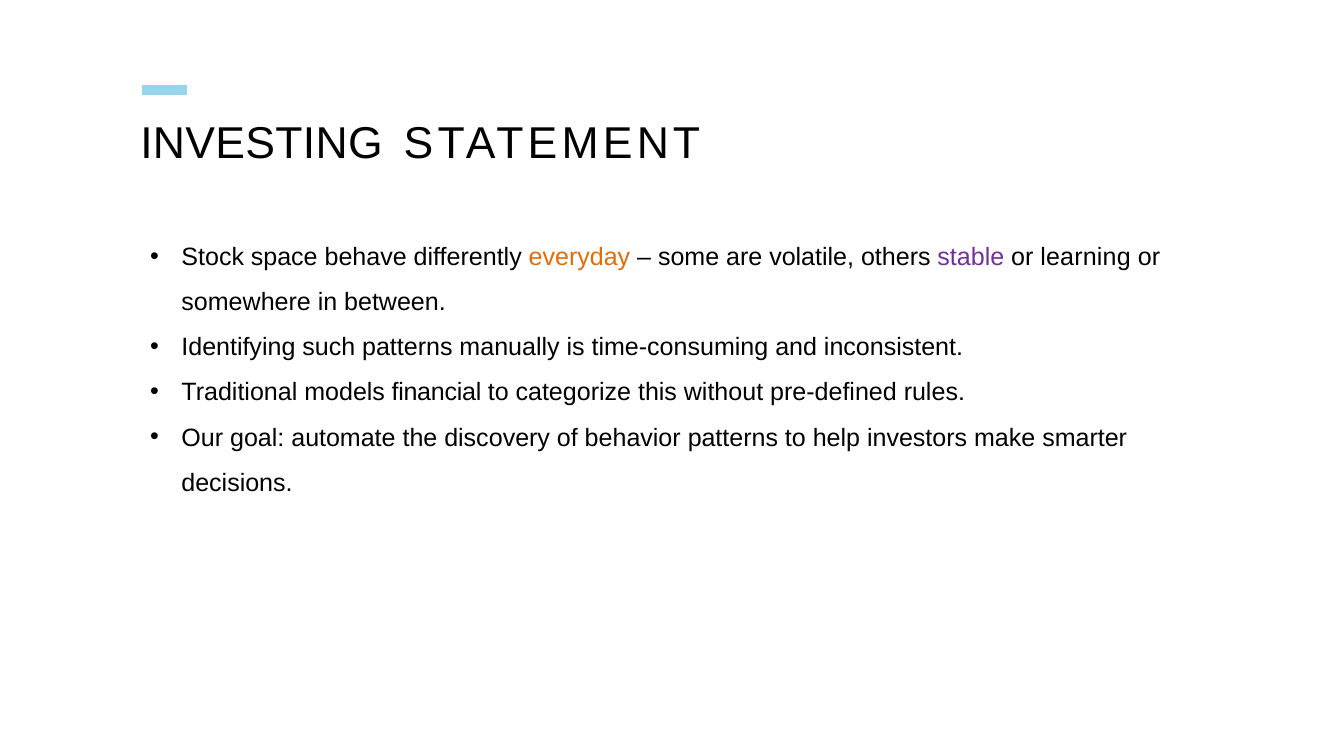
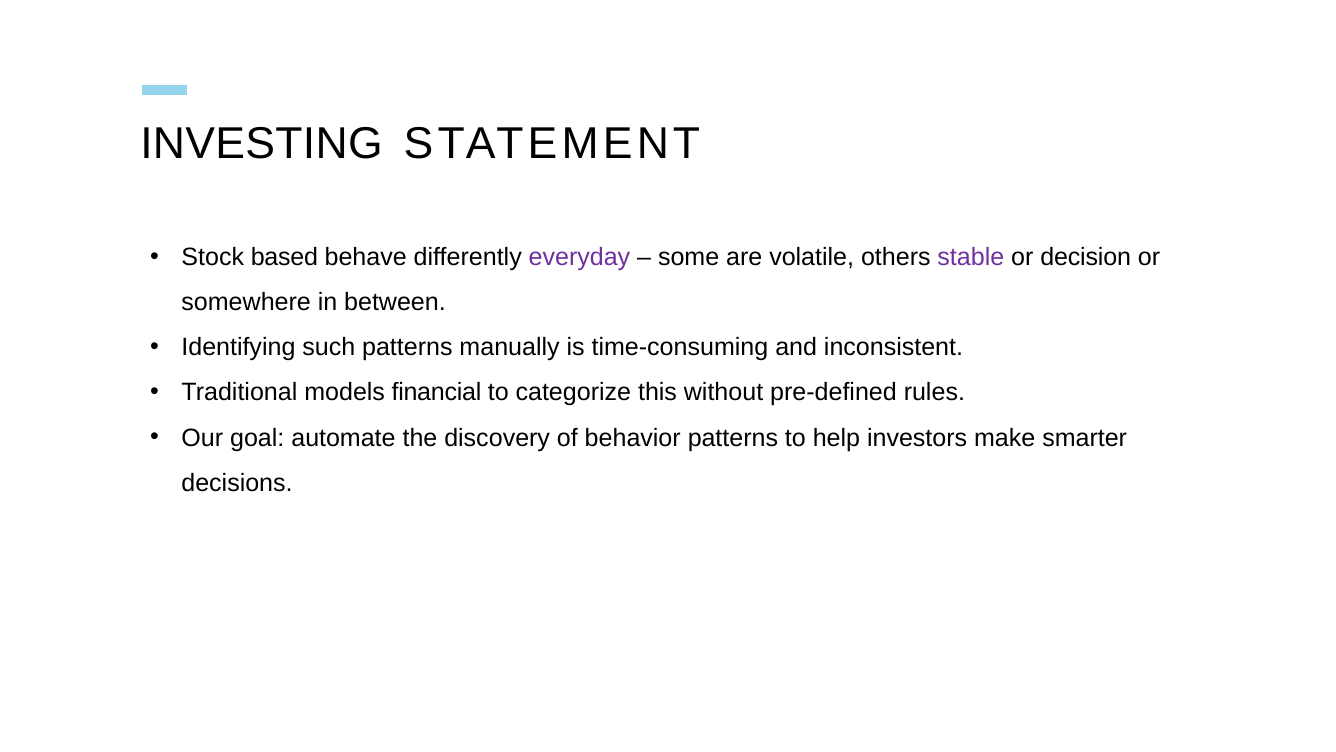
space: space -> based
everyday colour: orange -> purple
learning: learning -> decision
